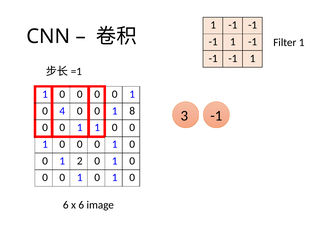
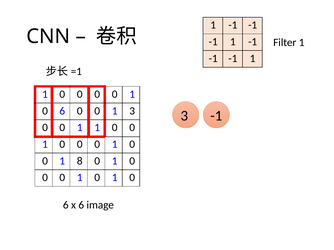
0 4: 4 -> 6
0 1 8: 8 -> 3
2: 2 -> 8
